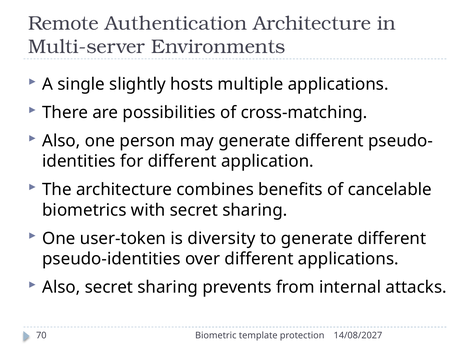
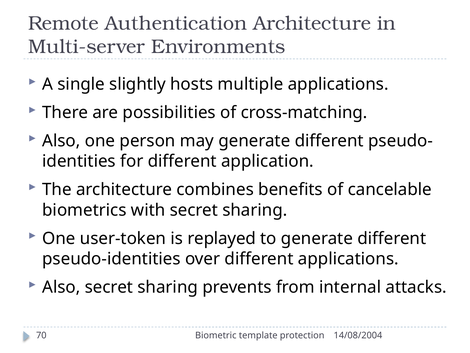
diversity: diversity -> replayed
14/08/2027: 14/08/2027 -> 14/08/2004
